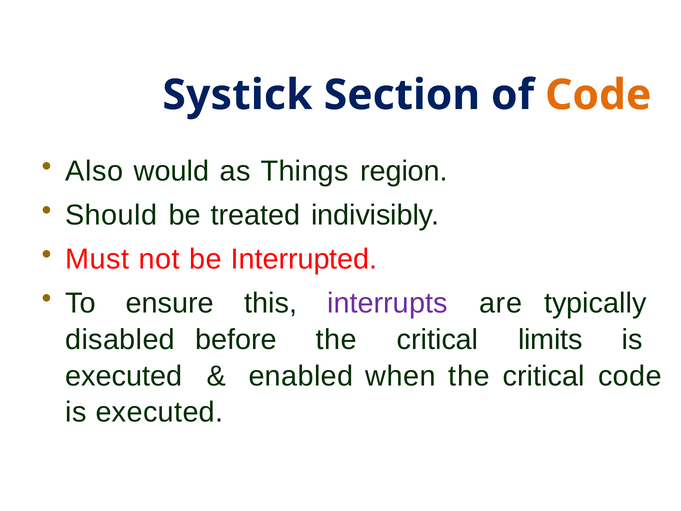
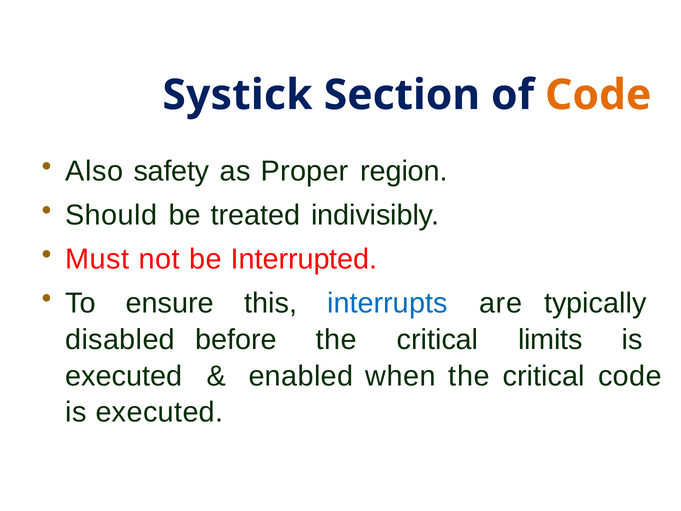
would: would -> safety
Things: Things -> Proper
interrupts colour: purple -> blue
